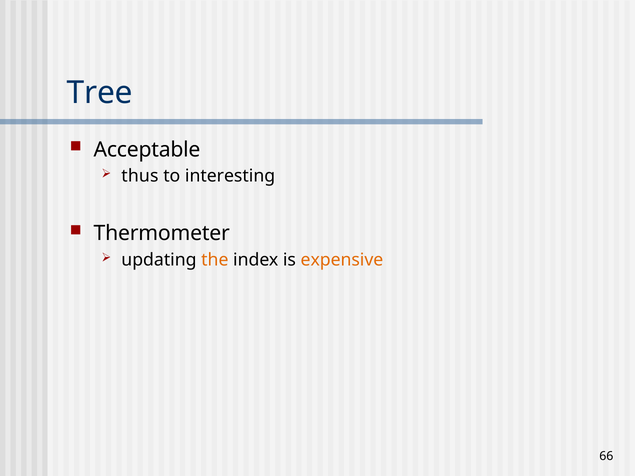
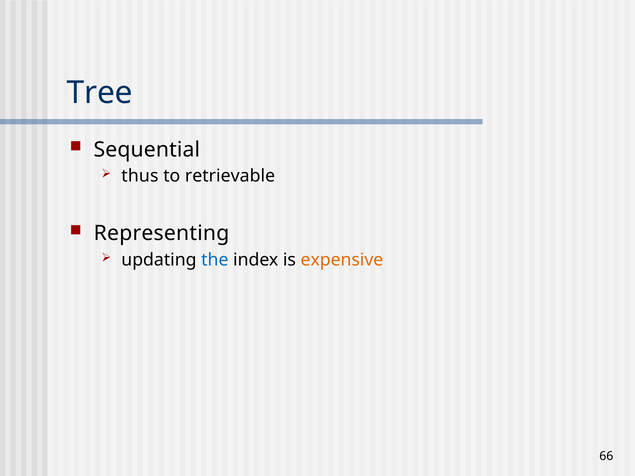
Acceptable: Acceptable -> Sequential
interesting: interesting -> retrievable
Thermometer: Thermometer -> Representing
the colour: orange -> blue
